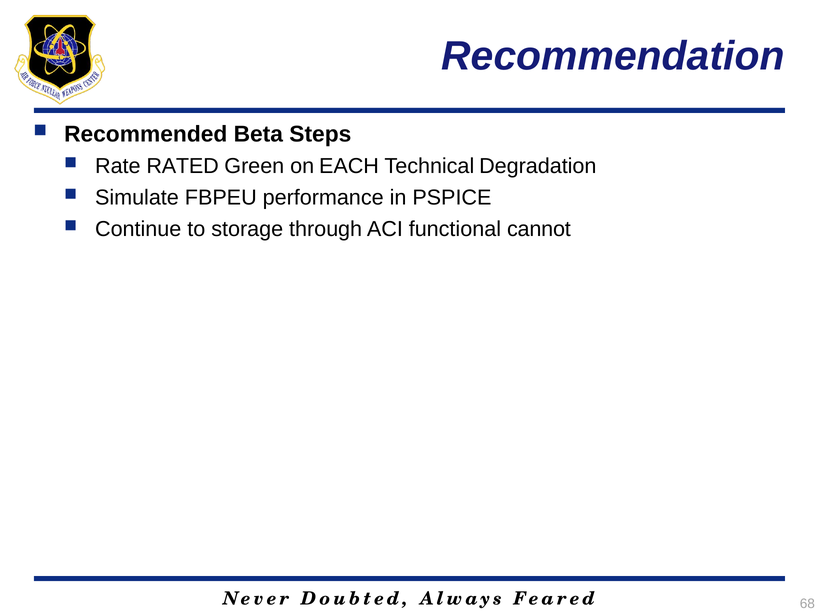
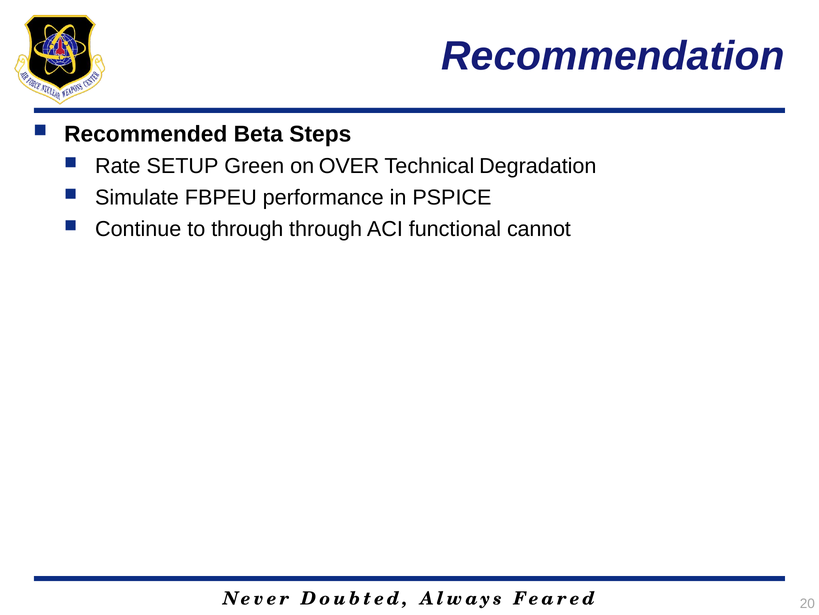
RATED: RATED -> SETUP
EACH: EACH -> OVER
to storage: storage -> through
68: 68 -> 20
